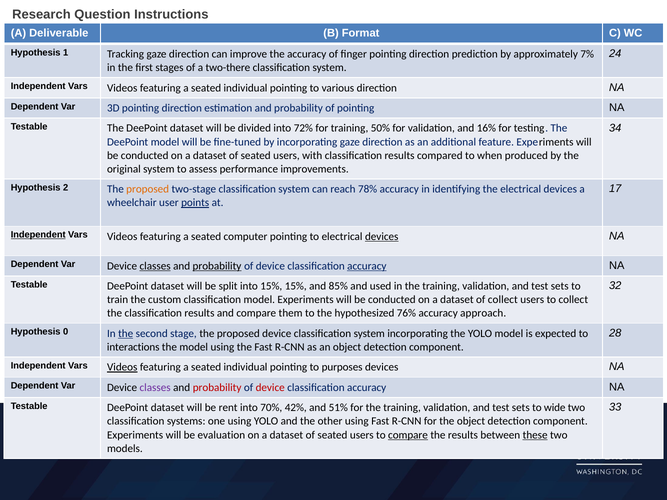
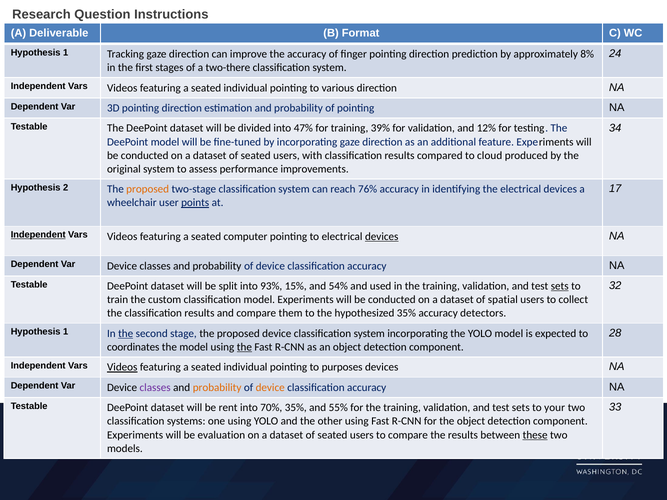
7%: 7% -> 8%
72%: 72% -> 47%
50%: 50% -> 39%
16%: 16% -> 12%
when: when -> cloud
78%: 78% -> 76%
classes at (155, 266) underline: present -> none
probability at (217, 266) underline: present -> none
accuracy at (367, 266) underline: present -> none
into 15%: 15% -> 93%
85%: 85% -> 54%
sets at (560, 286) underline: none -> present
of collect: collect -> spatial
hypothesized 76%: 76% -> 35%
approach: approach -> detectors
0 at (66, 332): 0 -> 1
interactions: interactions -> coordinates
the at (244, 347) underline: none -> present
probability at (217, 388) colour: red -> orange
device at (270, 388) colour: red -> orange
70% 42%: 42% -> 35%
51%: 51% -> 55%
wide: wide -> your
compare at (408, 435) underline: present -> none
